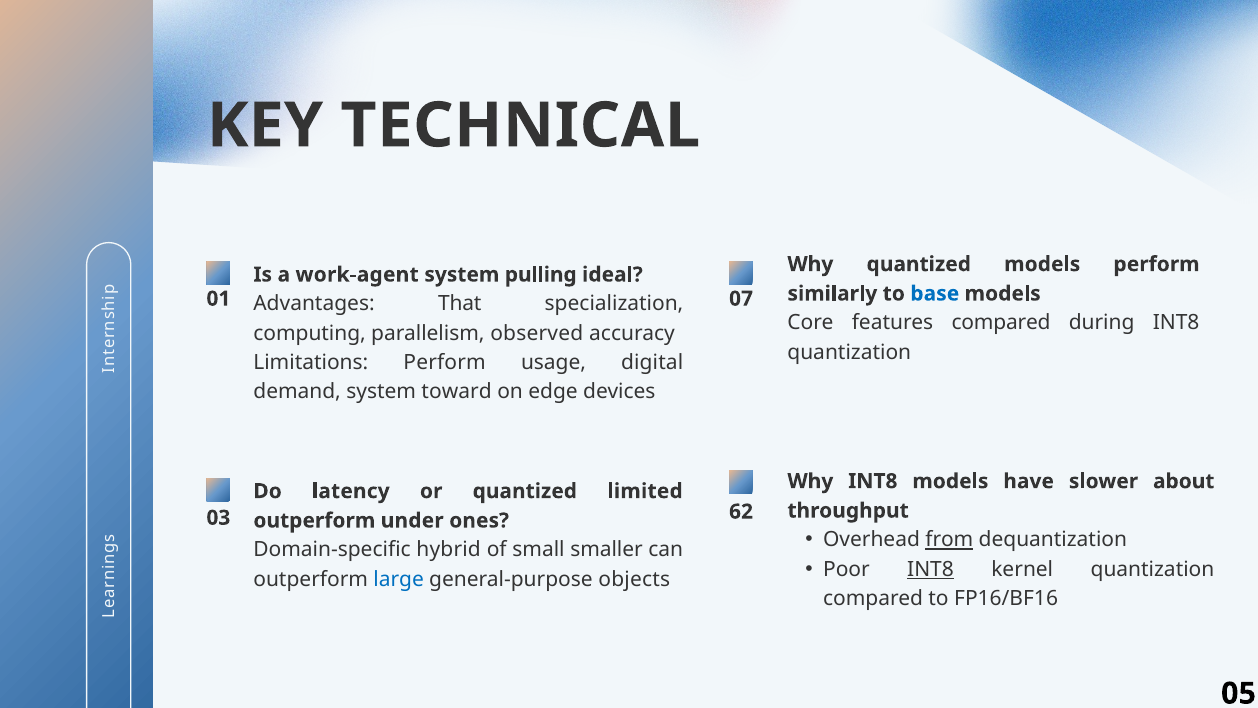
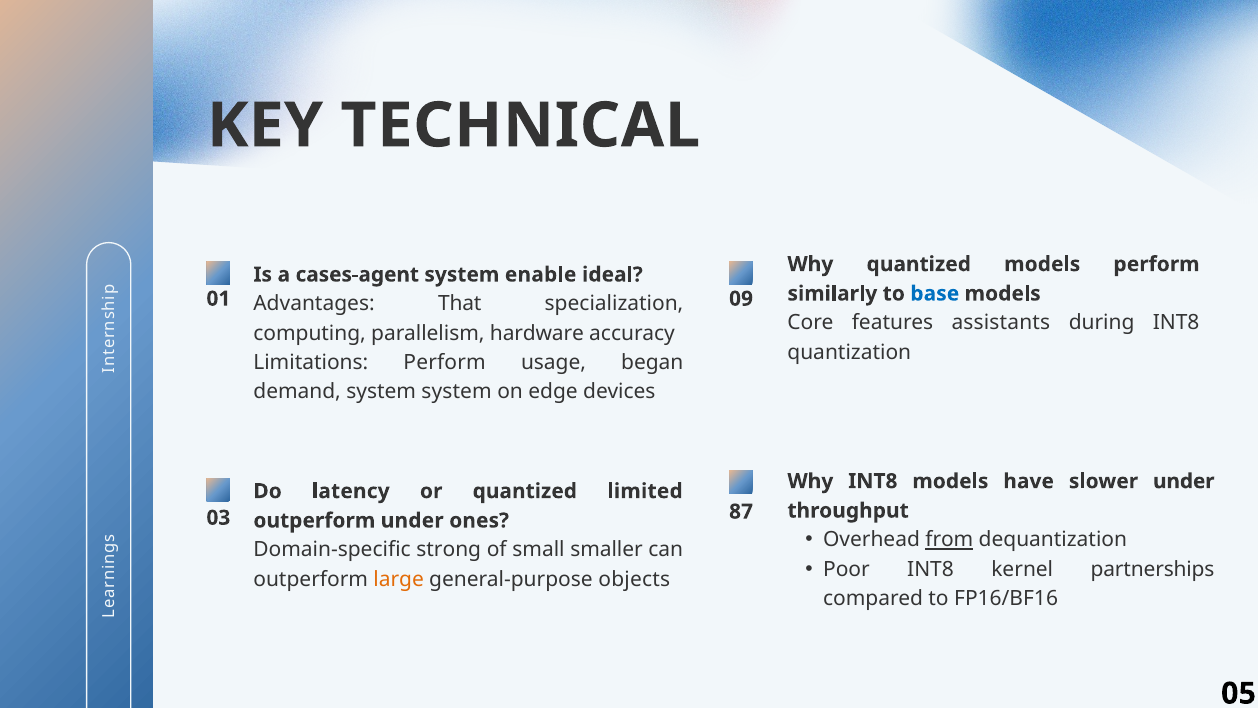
work-agent: work-agent -> cases-agent
pulling: pulling -> enable
07: 07 -> 09
features compared: compared -> assistants
observed: observed -> hardware
digital: digital -> began
system toward: toward -> system
slower about: about -> under
62: 62 -> 87
hybrid: hybrid -> strong
INT8 at (931, 569) underline: present -> none
kernel quantization: quantization -> partnerships
large colour: blue -> orange
